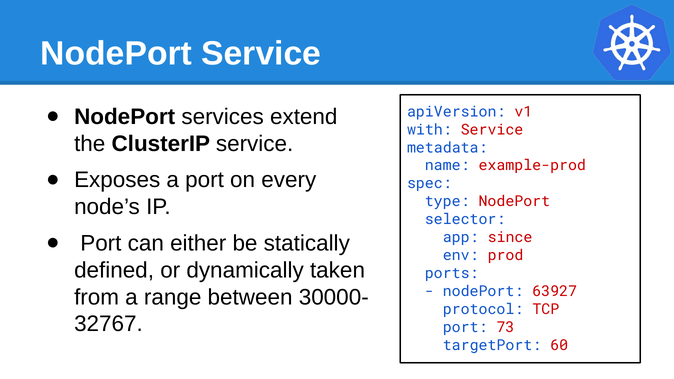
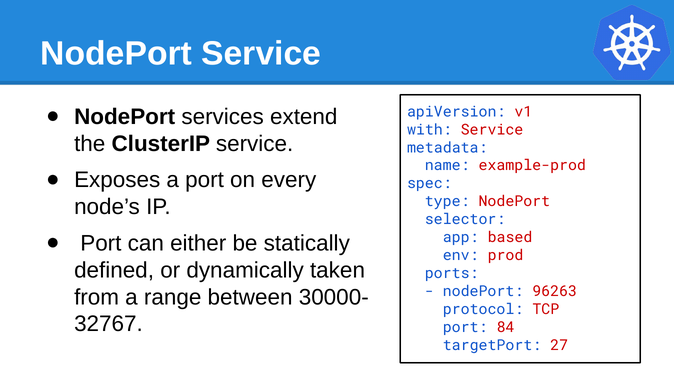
since: since -> based
63927: 63927 -> 96263
73: 73 -> 84
60: 60 -> 27
